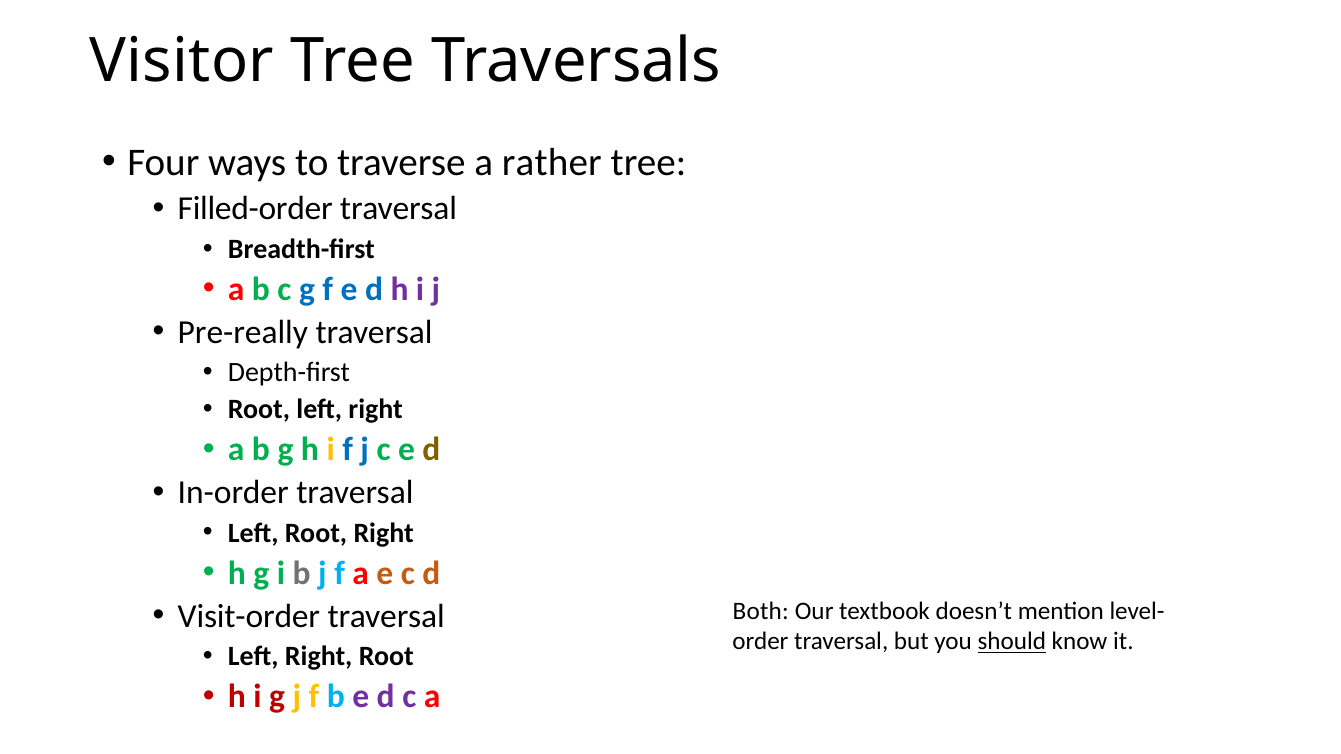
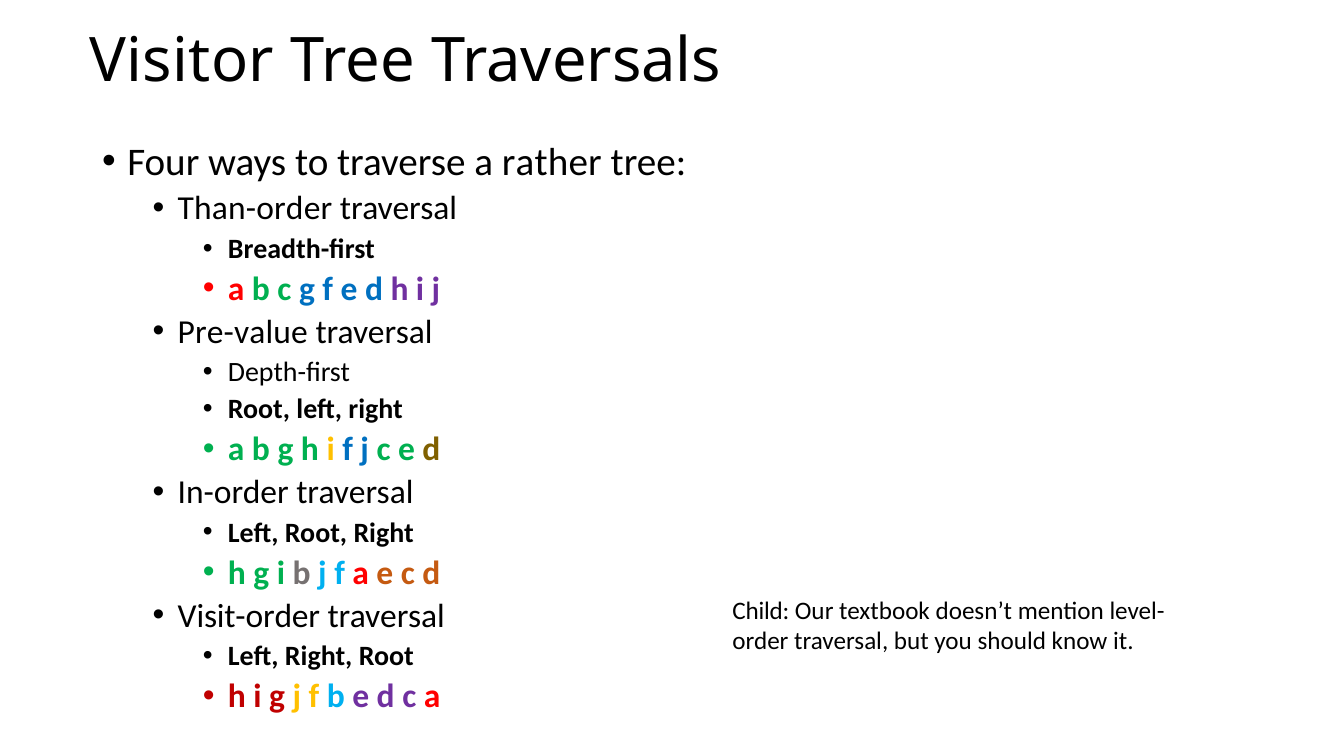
Filled-order: Filled-order -> Than-order
Pre-really: Pre-really -> Pre-value
Both: Both -> Child
should underline: present -> none
